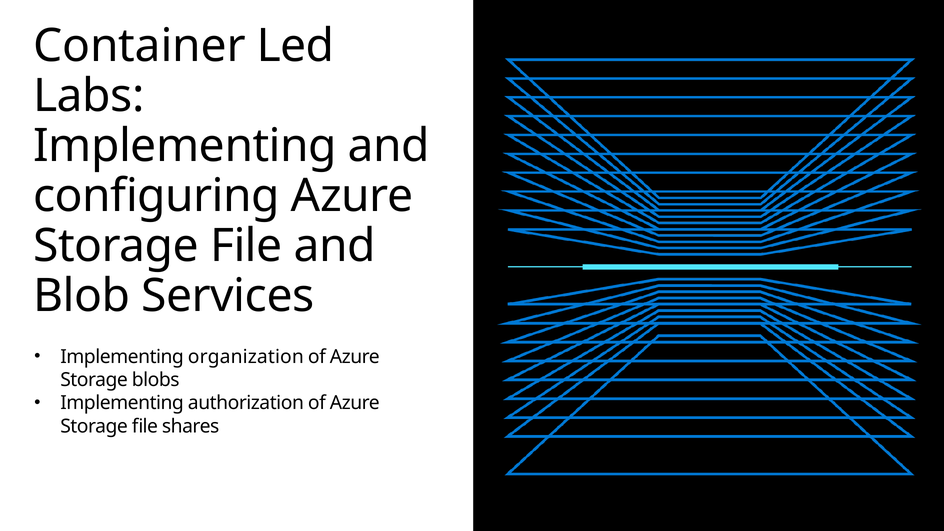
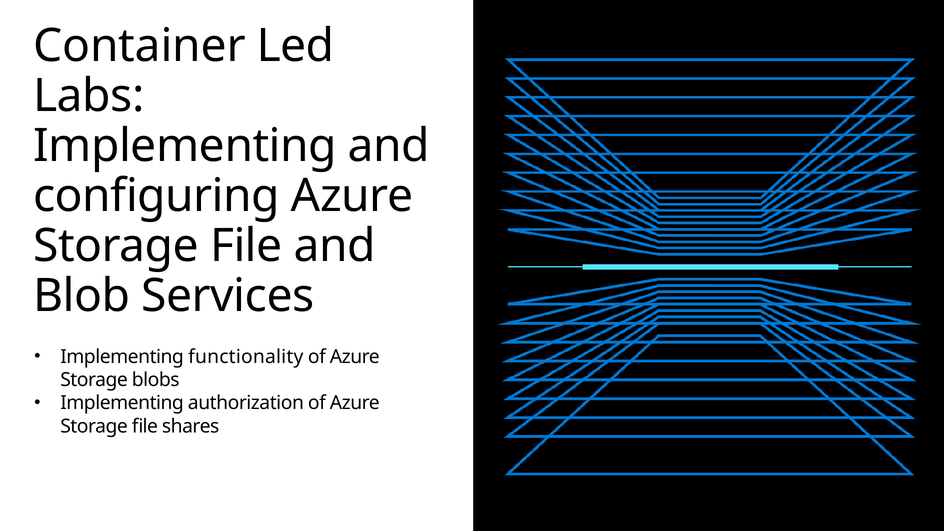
organization: organization -> functionality
